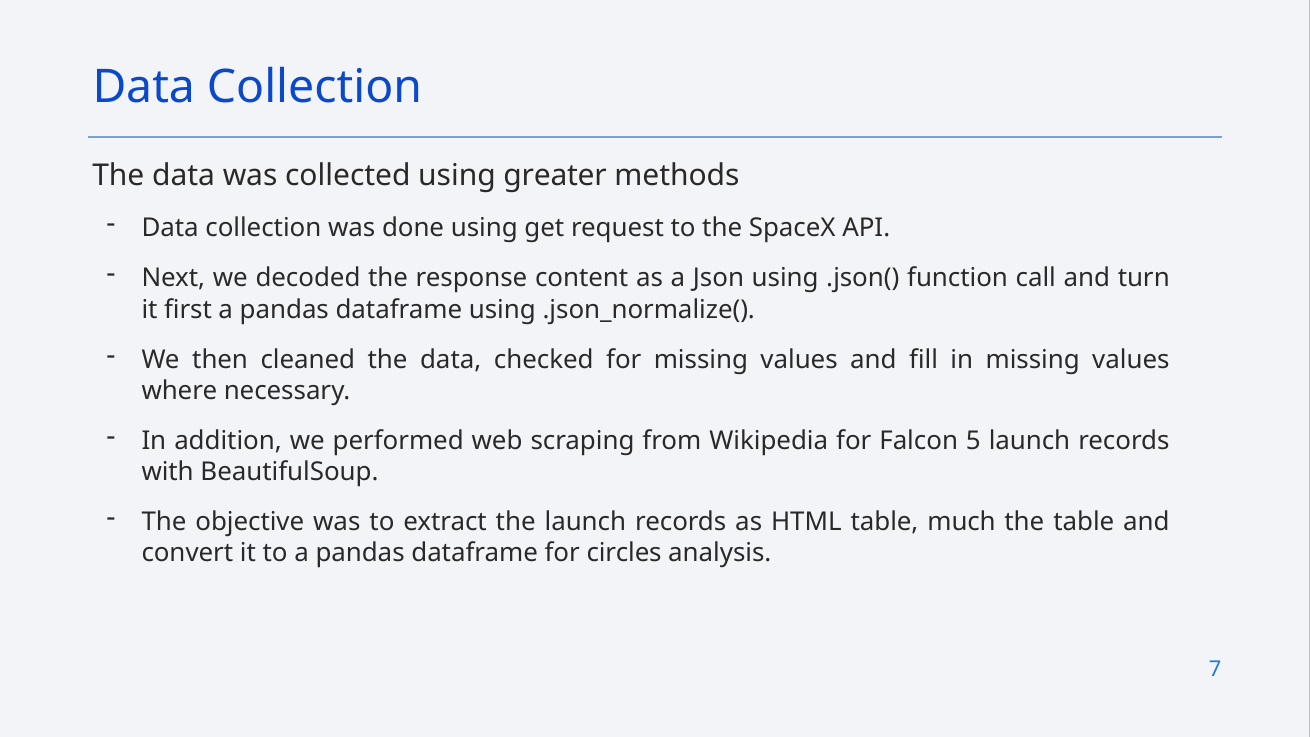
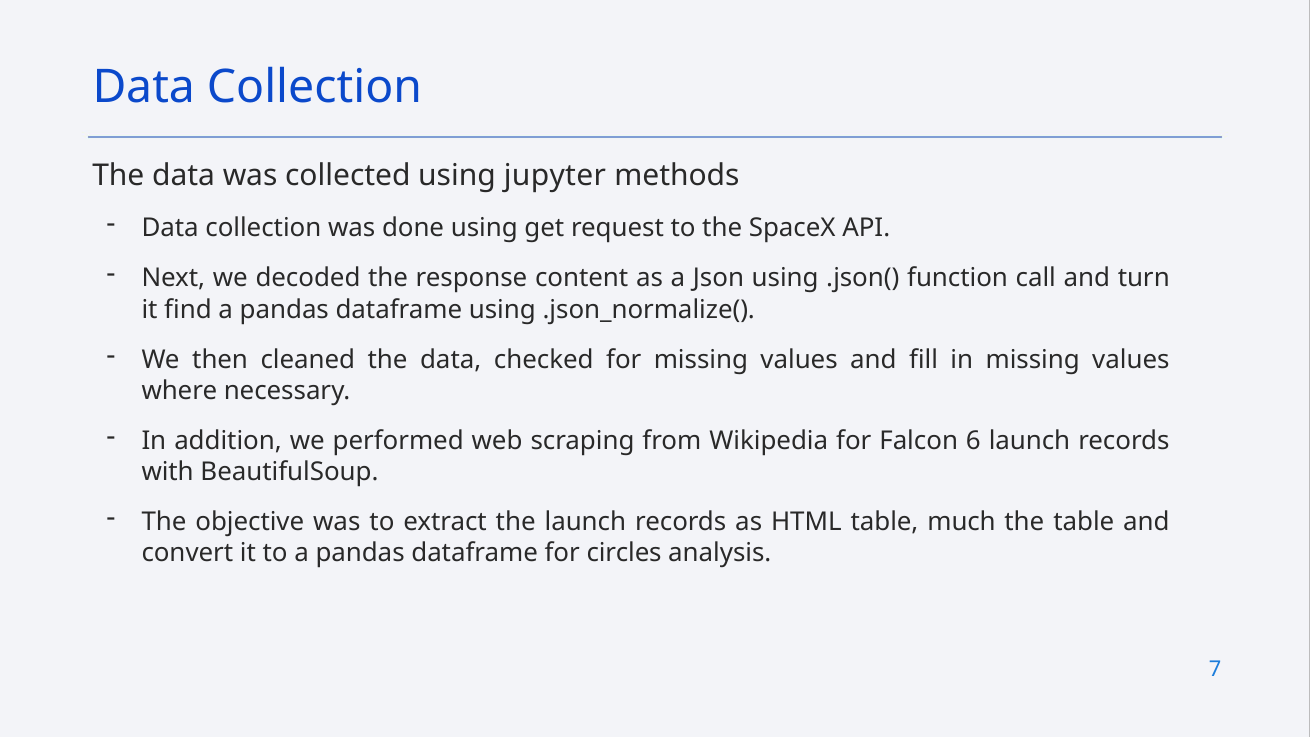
greater: greater -> jupyter
first: first -> find
5: 5 -> 6
